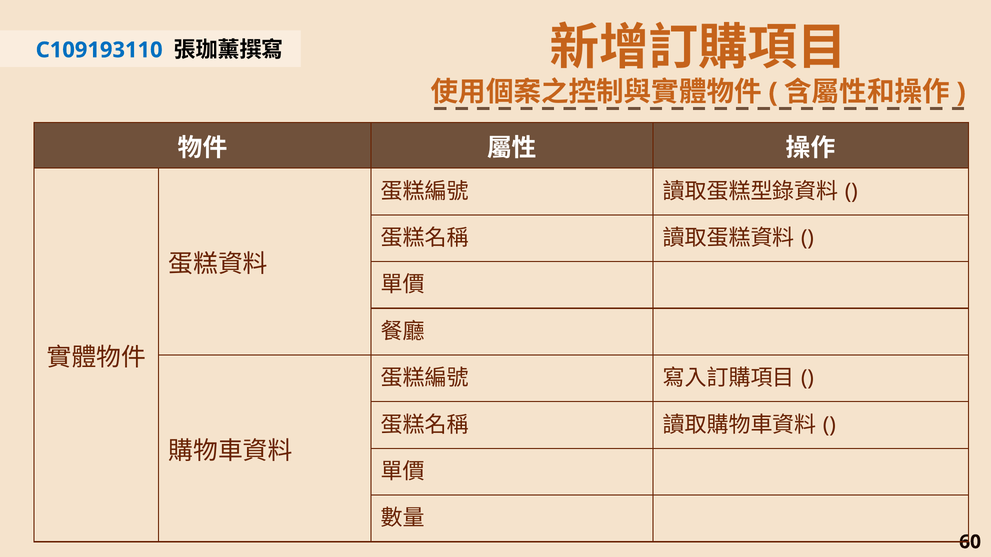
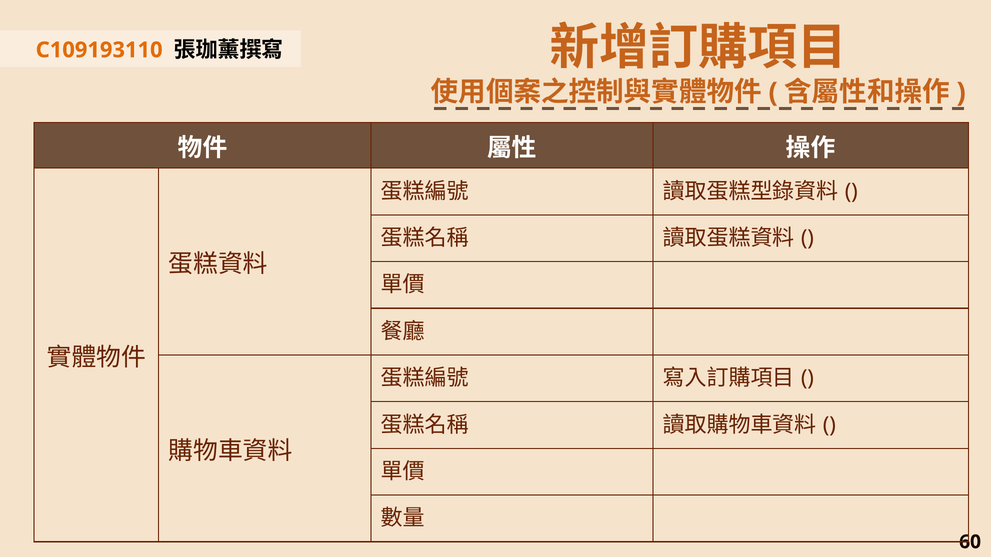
C109193110 colour: blue -> orange
